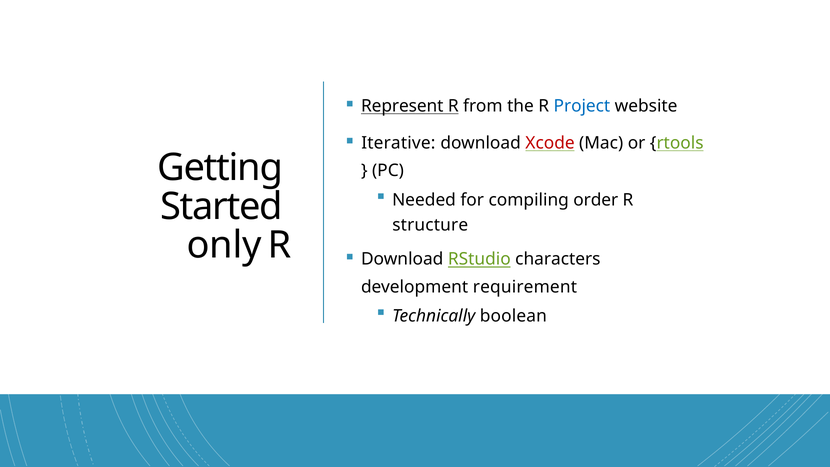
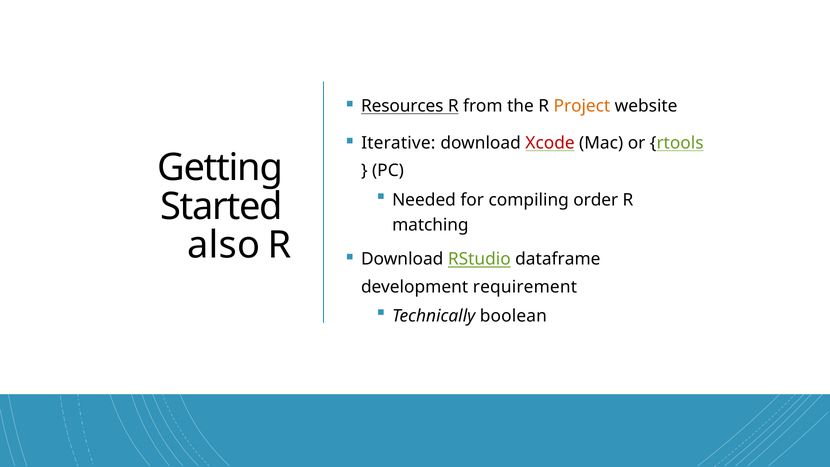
Represent: Represent -> Resources
Project colour: blue -> orange
structure: structure -> matching
only: only -> also
characters: characters -> dataframe
